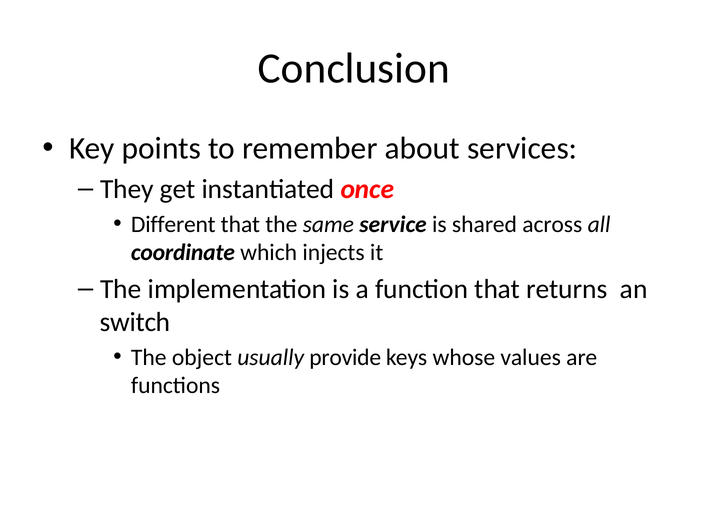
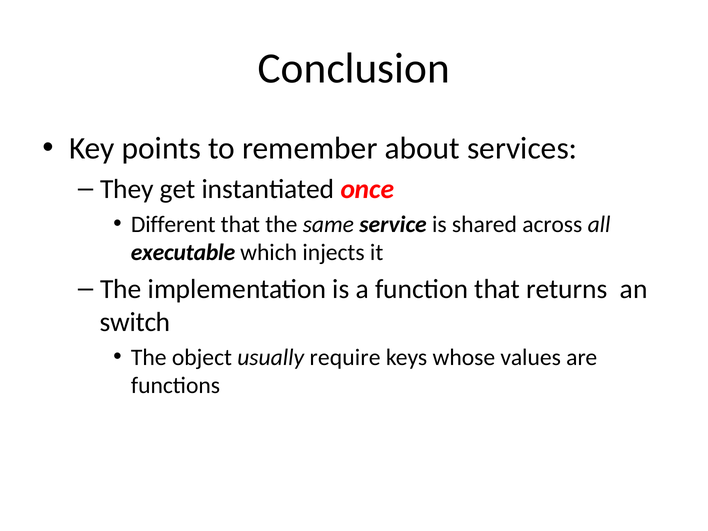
coordinate: coordinate -> executable
provide: provide -> require
